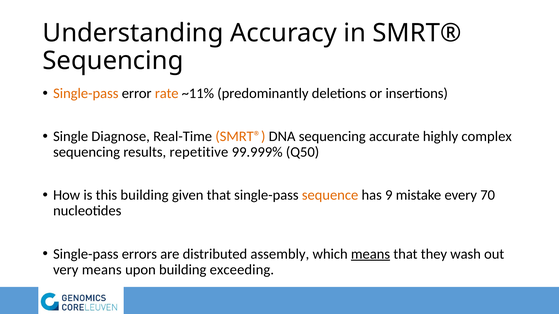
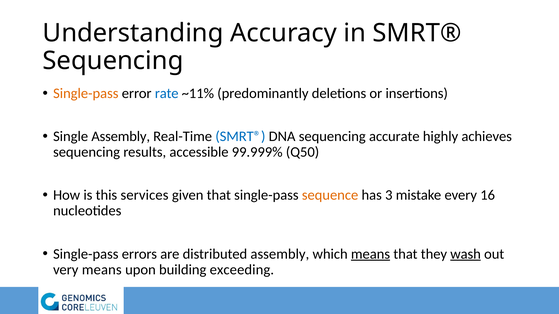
rate colour: orange -> blue
Single Diagnose: Diagnose -> Assembly
SMRT® at (240, 137) colour: orange -> blue
complex: complex -> achieves
repetitive: repetitive -> accessible
this building: building -> services
9: 9 -> 3
70: 70 -> 16
wash underline: none -> present
